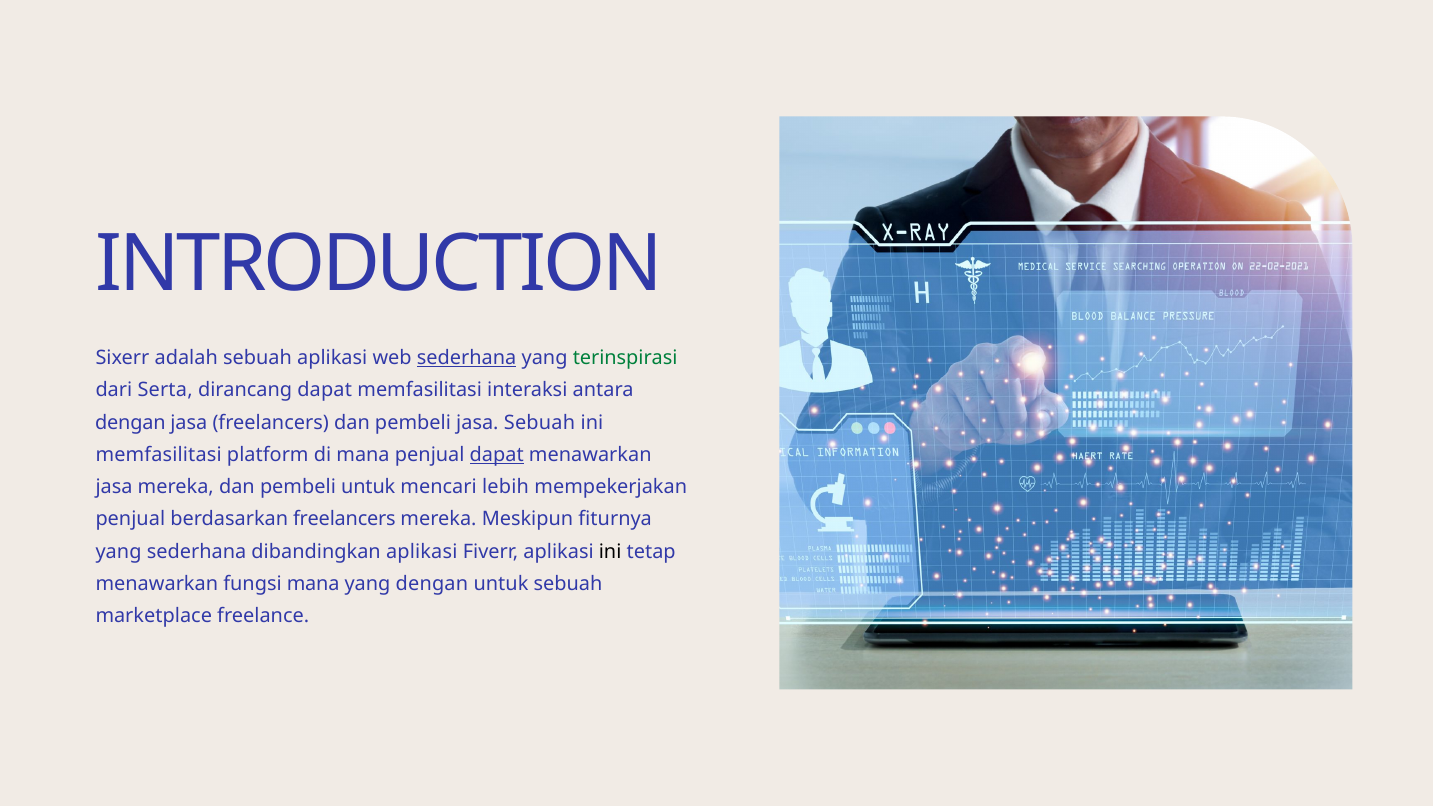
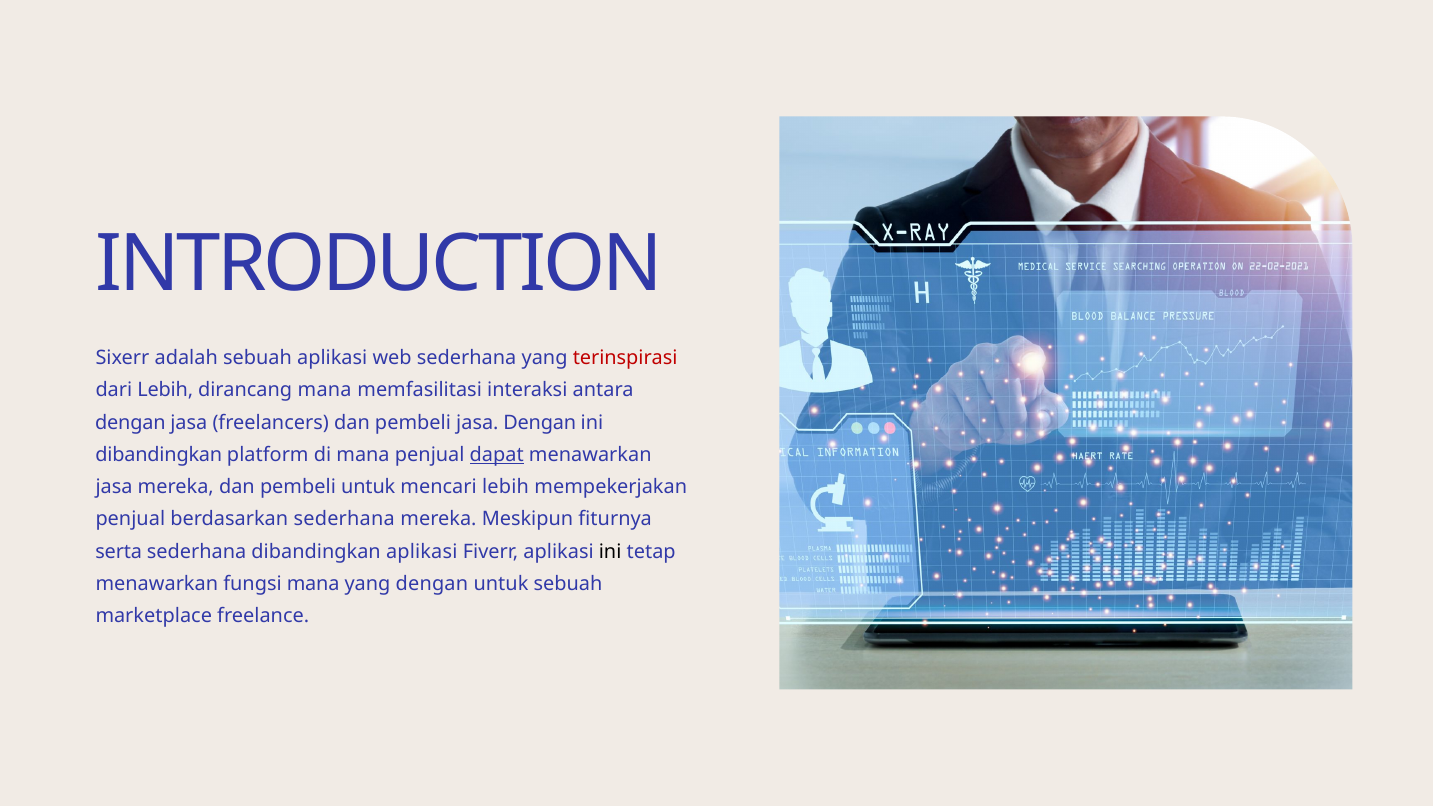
sederhana at (467, 358) underline: present -> none
terinspirasi colour: green -> red
dari Serta: Serta -> Lebih
dirancang dapat: dapat -> mana
jasa Sebuah: Sebuah -> Dengan
memfasilitasi at (159, 455): memfasilitasi -> dibandingkan
berdasarkan freelancers: freelancers -> sederhana
yang at (119, 552): yang -> serta
